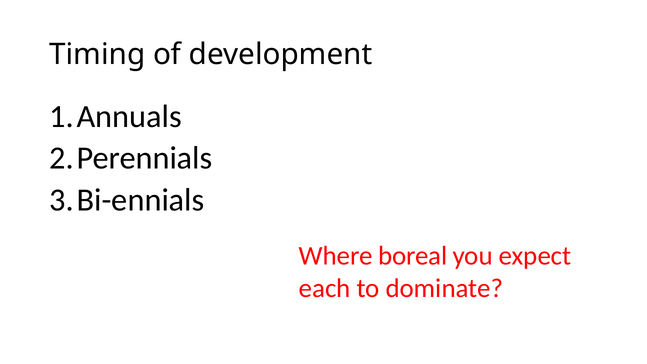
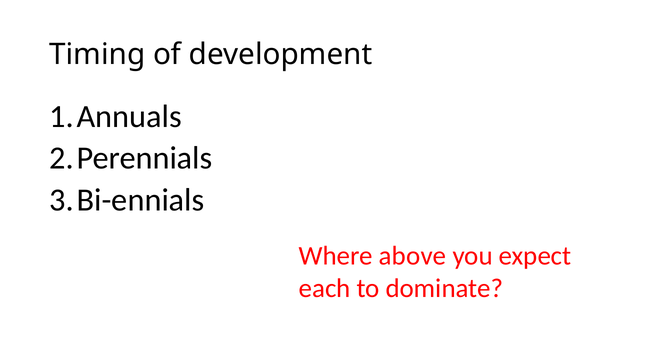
boreal: boreal -> above
